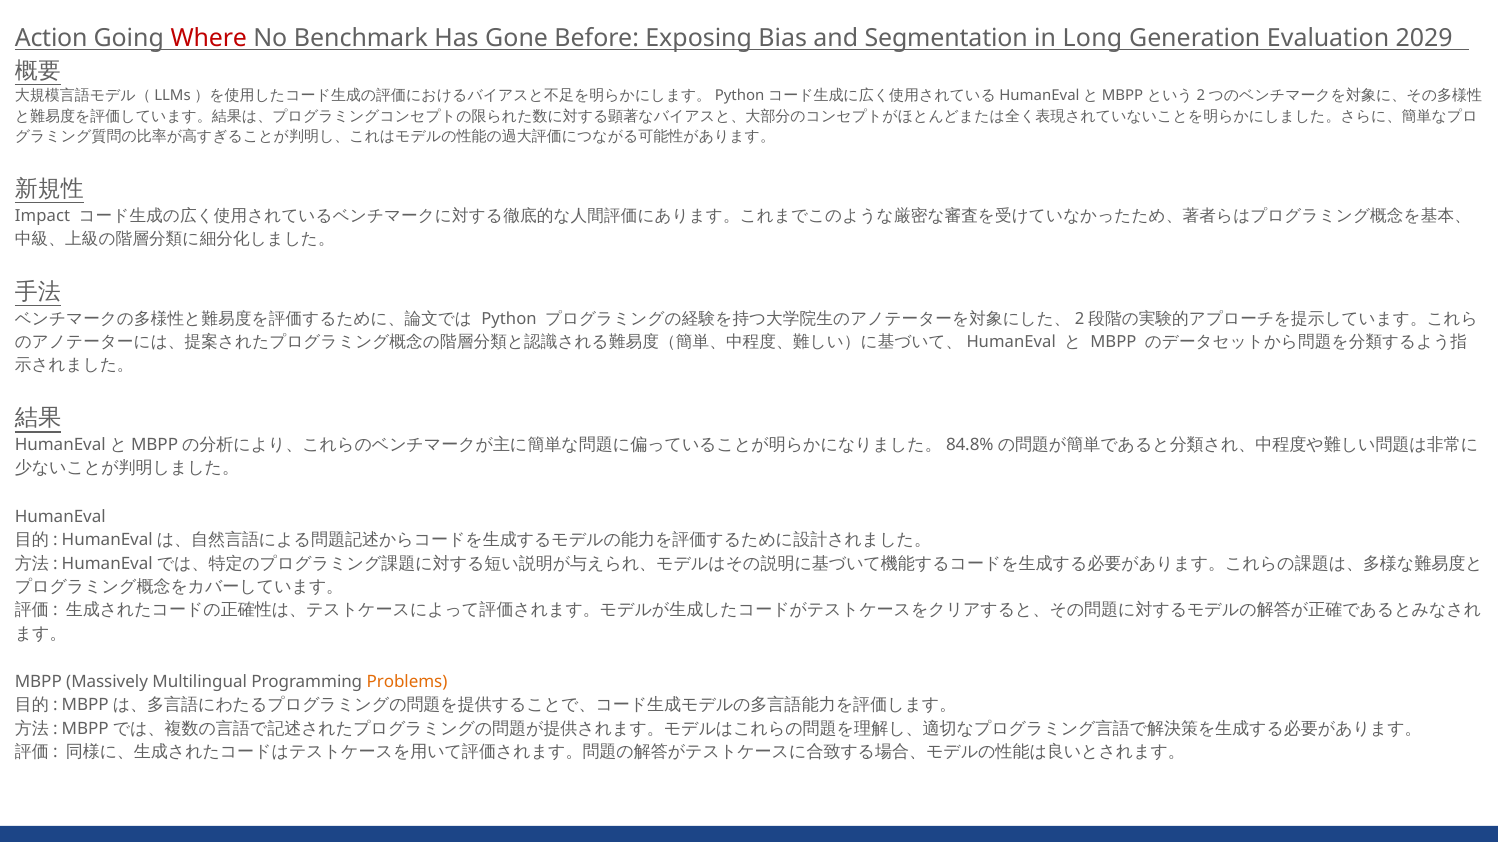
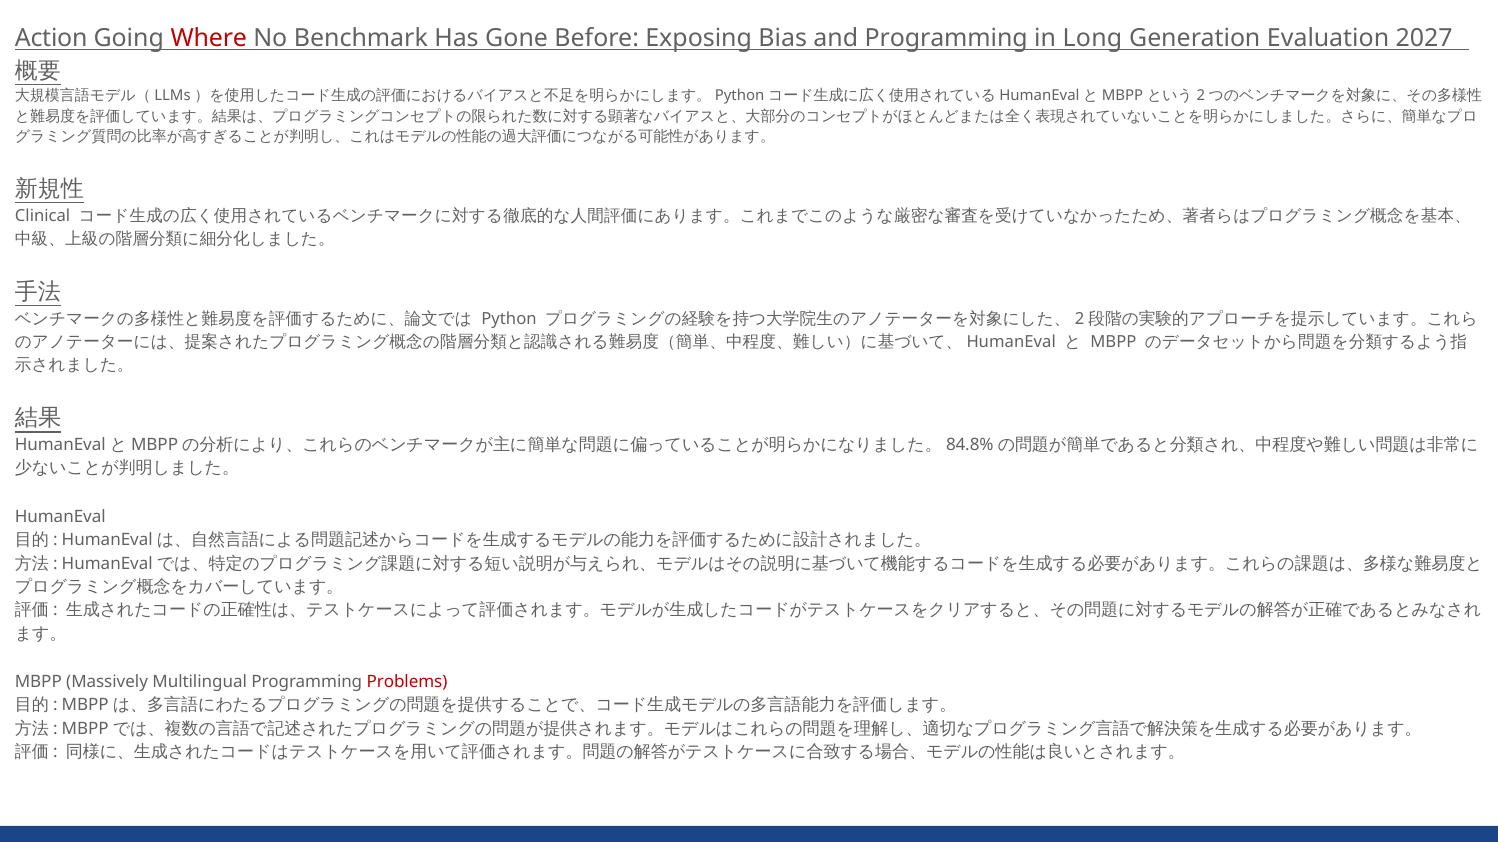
and Segmentation: Segmentation -> Programming
2029: 2029 -> 2027
Impact: Impact -> Clinical
Problems colour: orange -> red
